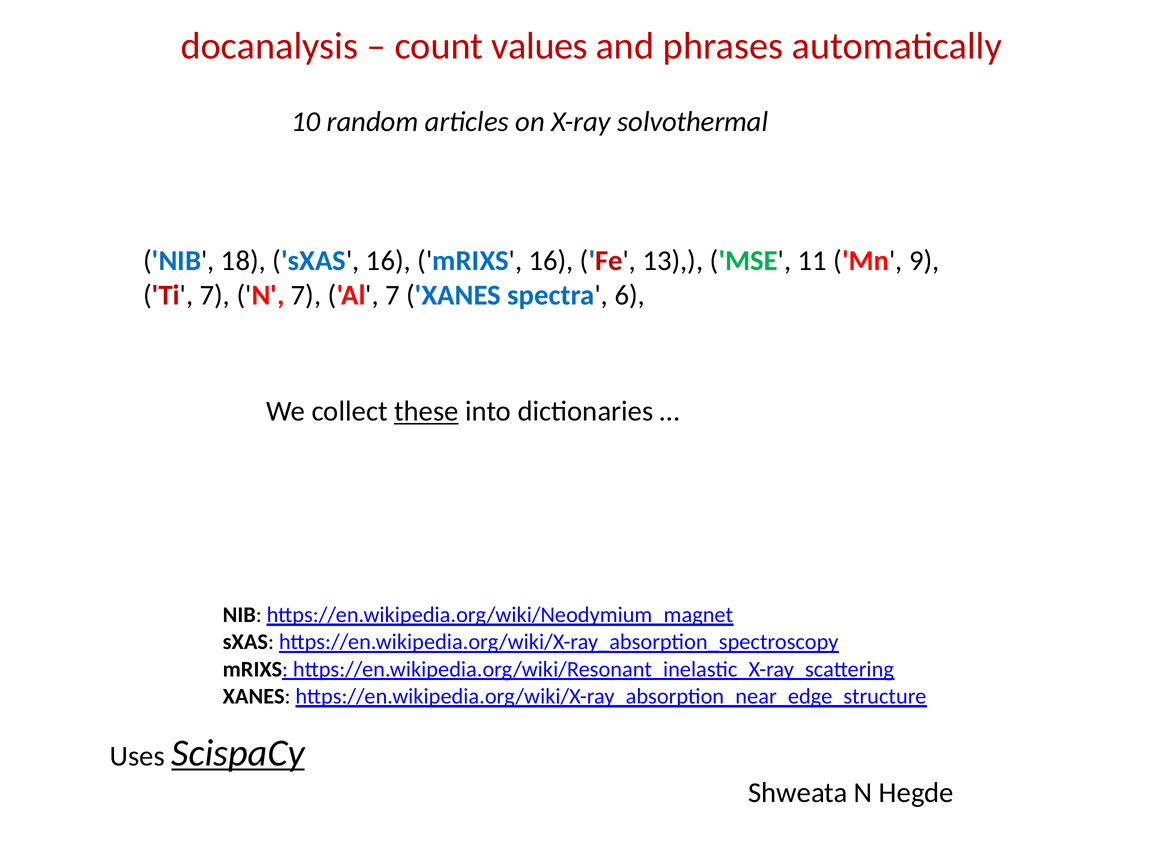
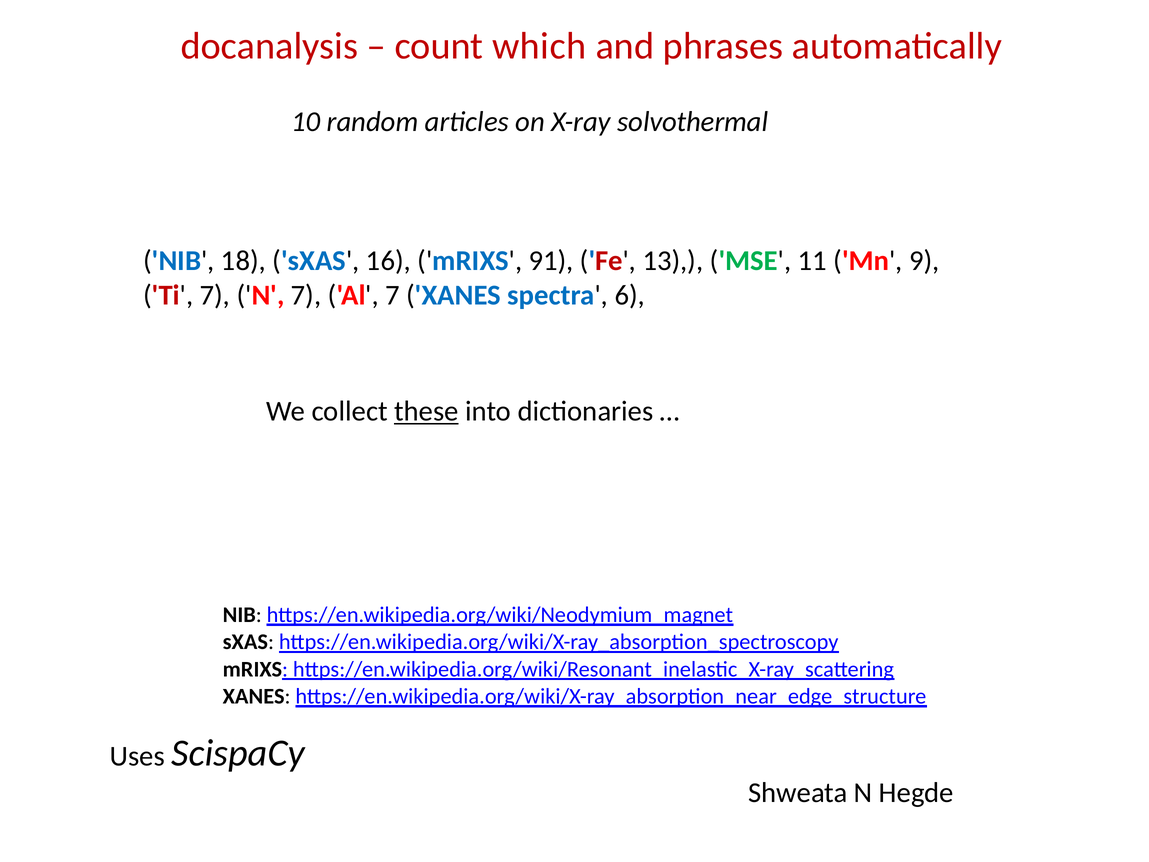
values: values -> which
mRIXS 16: 16 -> 91
ScispaCy underline: present -> none
